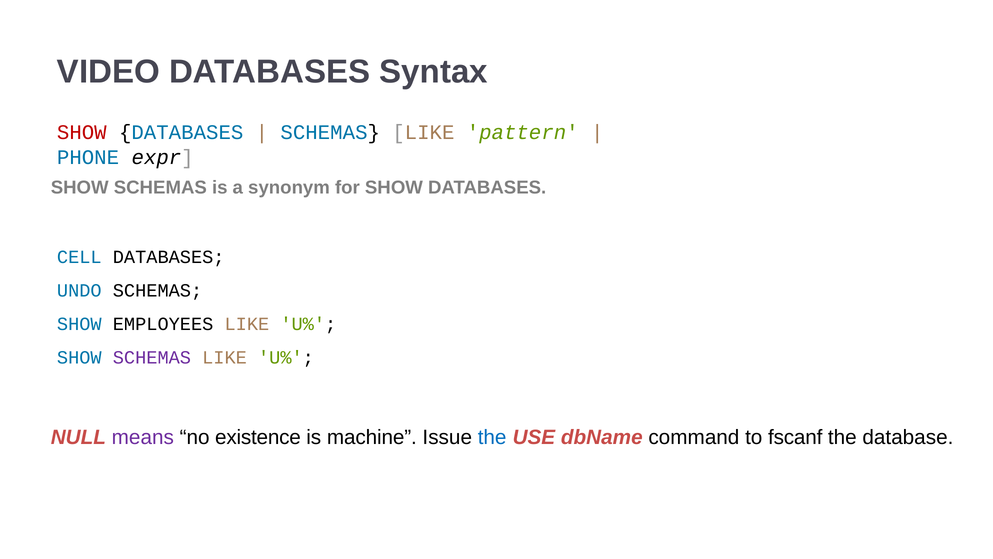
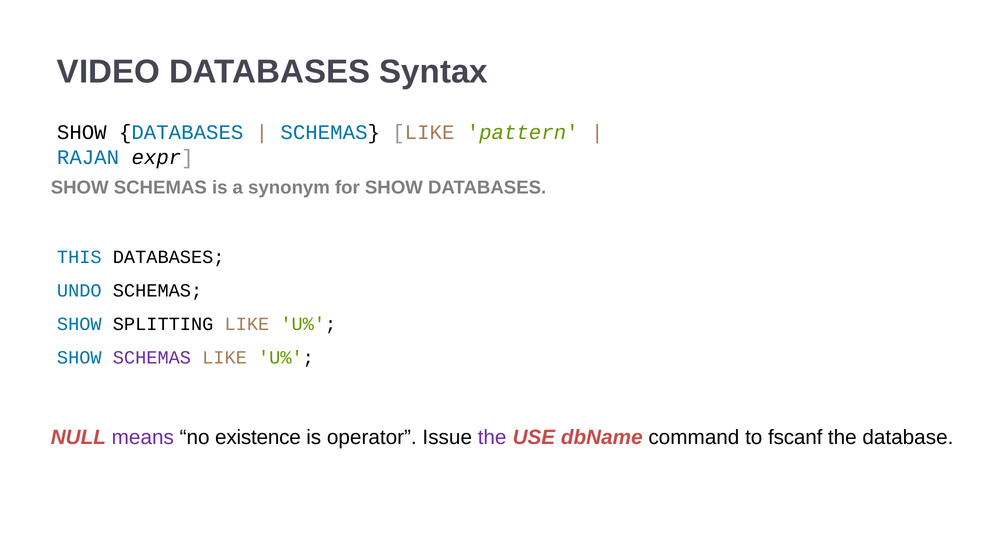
SHOW at (82, 132) colour: red -> black
PHONE: PHONE -> RAJAN
CELL: CELL -> THIS
EMPLOYEES: EMPLOYEES -> SPLITTING
machine: machine -> operator
the at (492, 437) colour: blue -> purple
